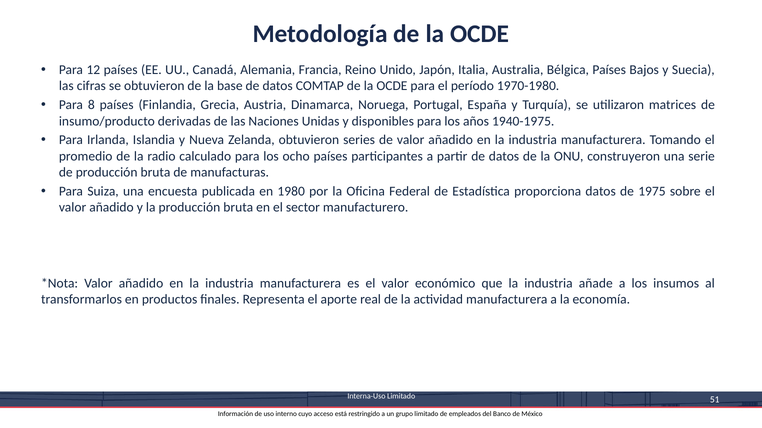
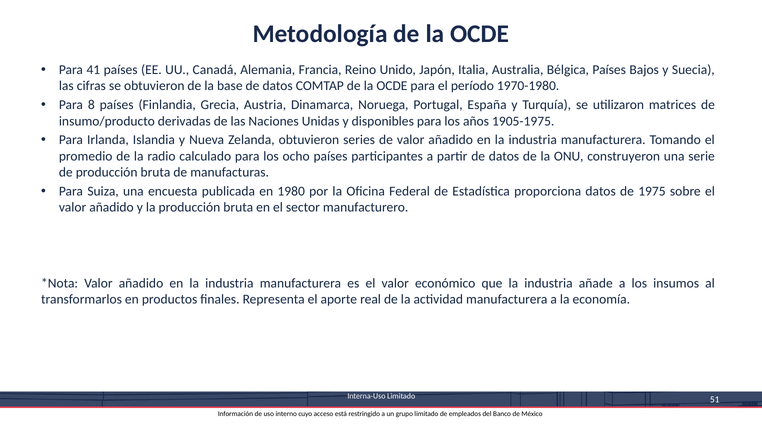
12: 12 -> 41
1940-1975: 1940-1975 -> 1905-1975
